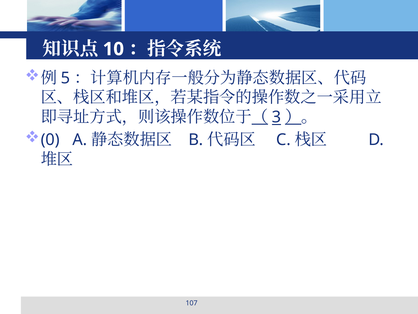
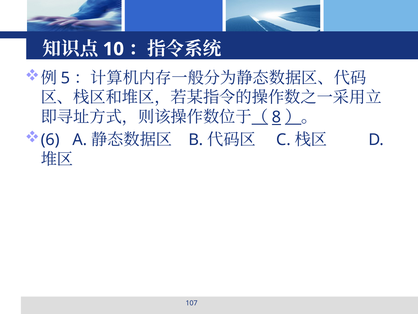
3: 3 -> 8
0: 0 -> 6
